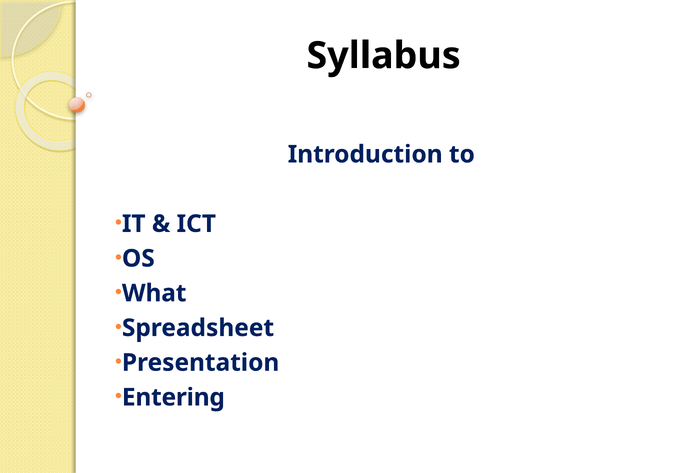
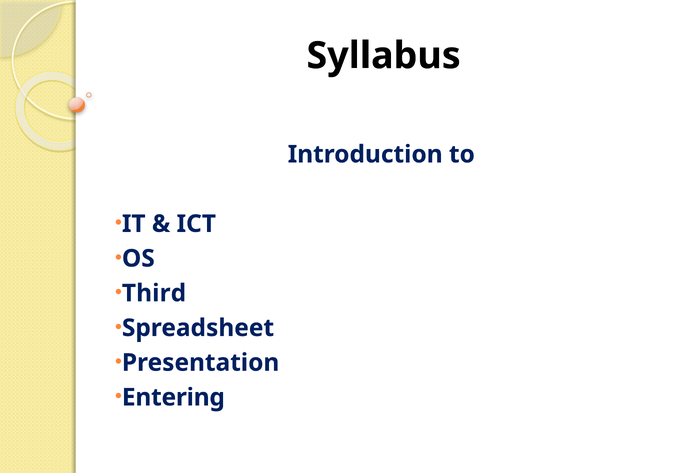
What: What -> Third
